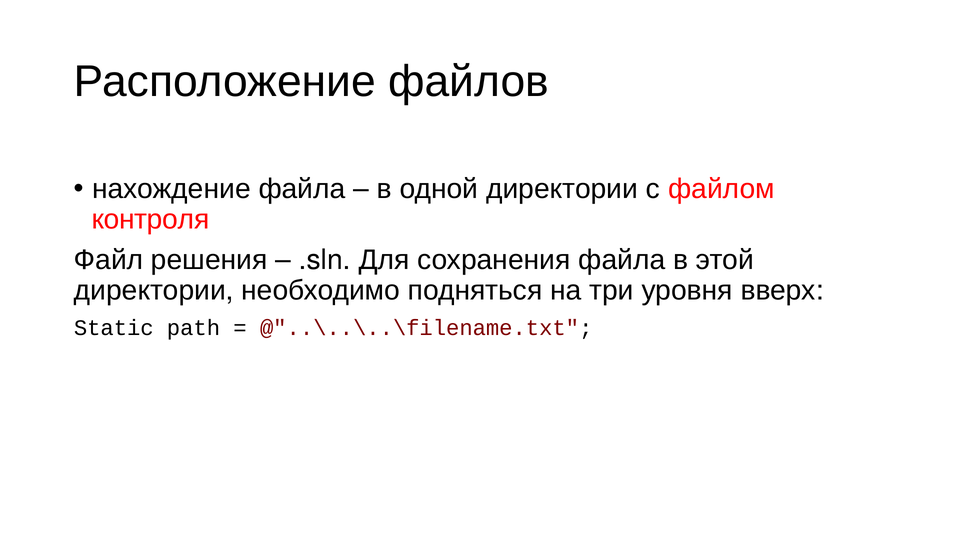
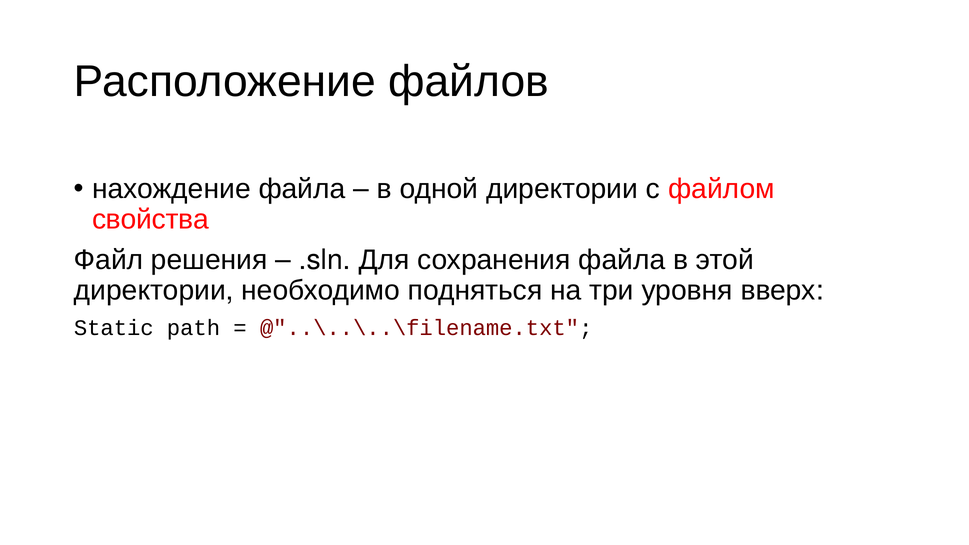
контроля: контроля -> свойства
